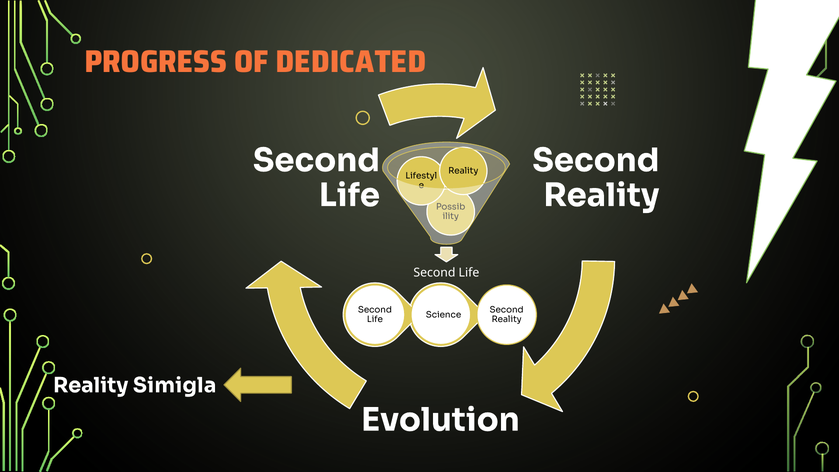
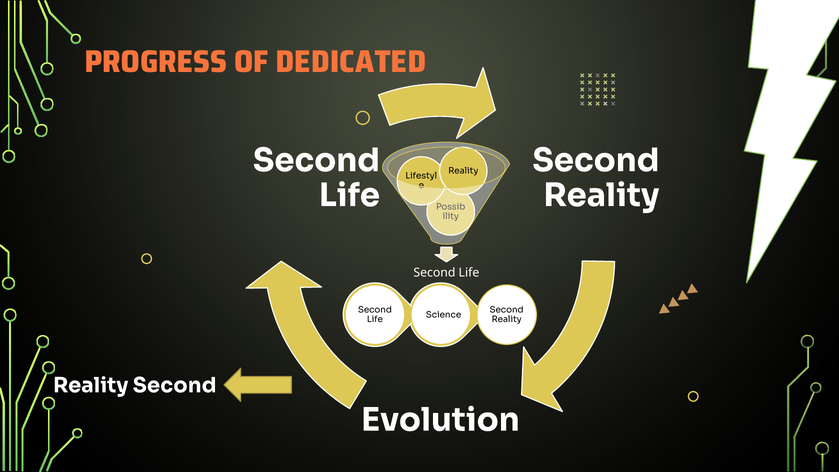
Simigla at (175, 385): Simigla -> Second
